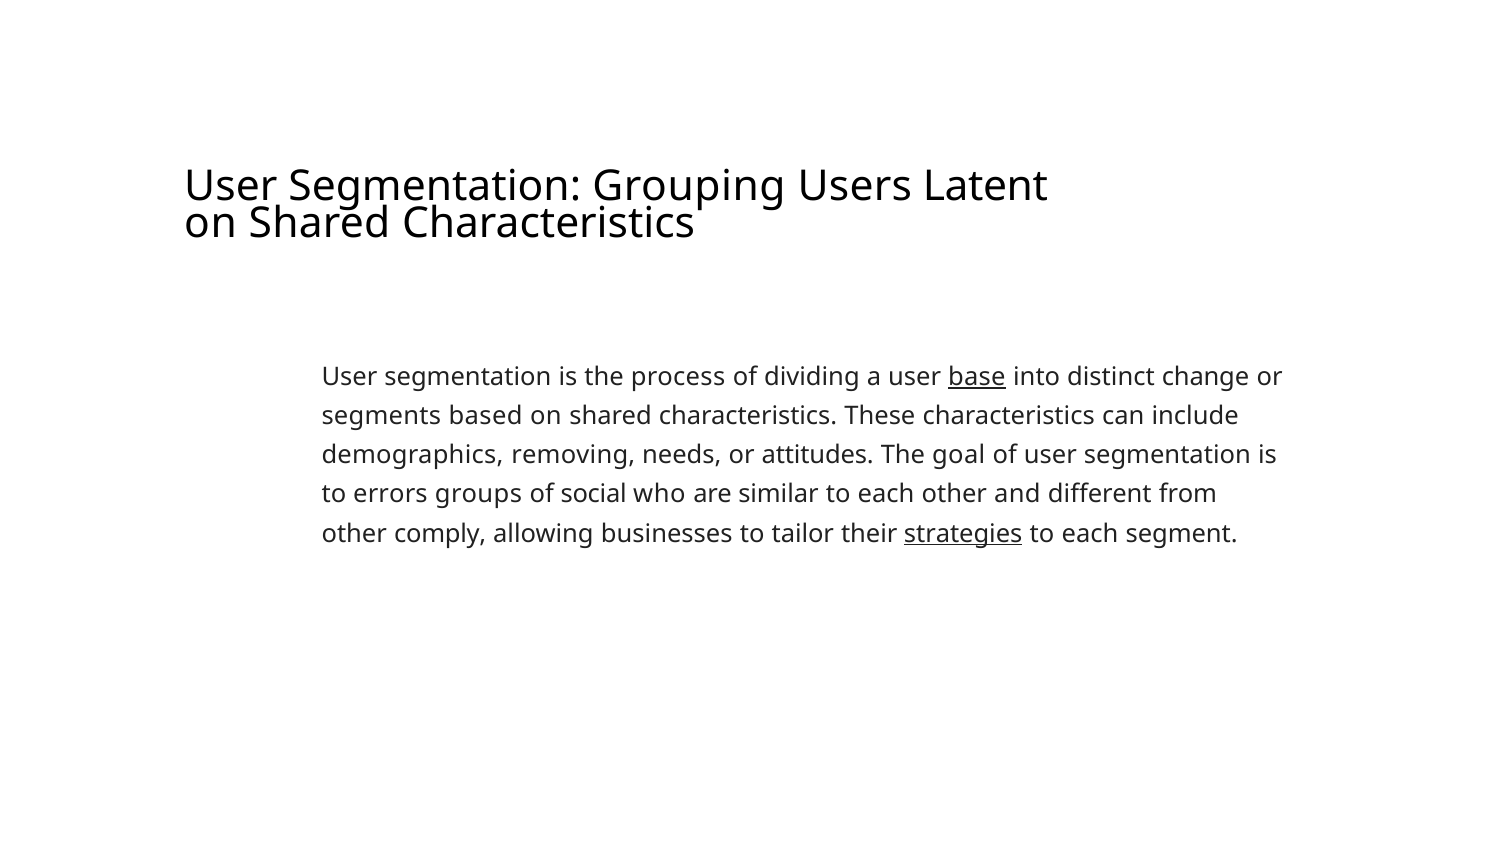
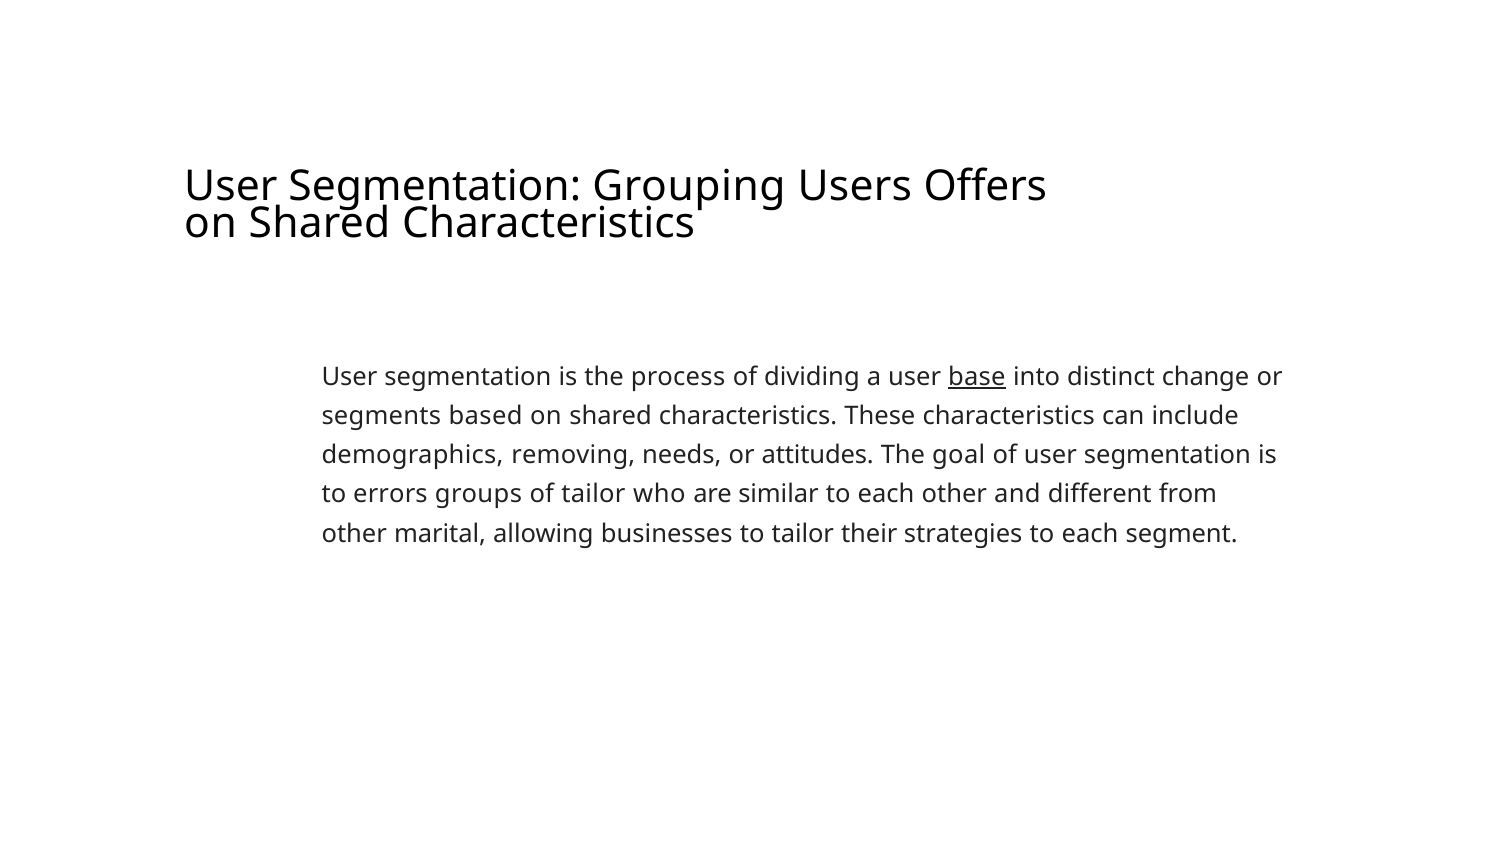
Latent: Latent -> Offers
of social: social -> tailor
comply: comply -> marital
strategies underline: present -> none
